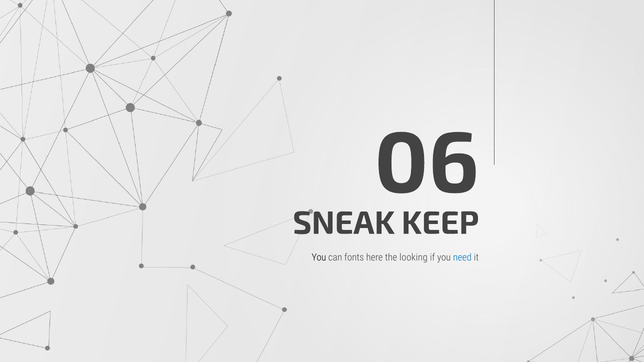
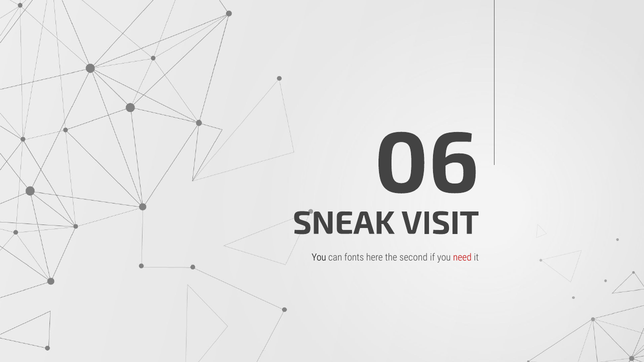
KEEP: KEEP -> VISIT
looking: looking -> second
need colour: blue -> red
